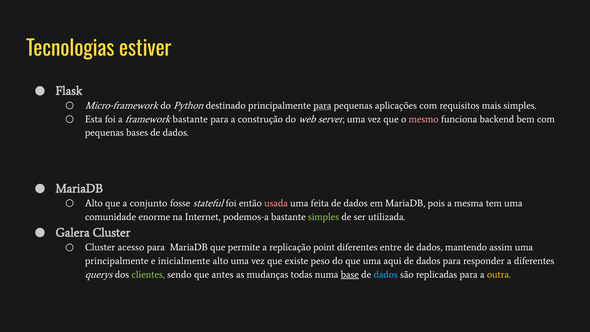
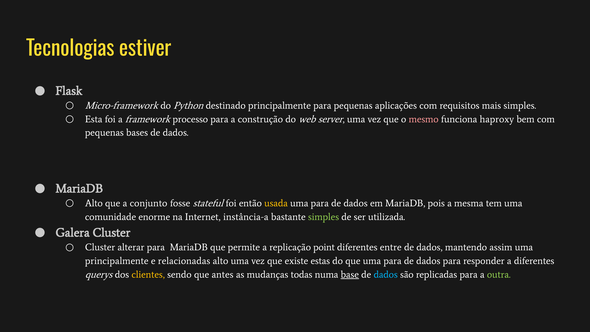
para at (322, 106) underline: present -> none
framework bastante: bastante -> processo
backend: backend -> haproxy
usada colour: pink -> yellow
feita at (320, 203): feita -> para
podemos-a: podemos-a -> instância-a
acesso: acesso -> alterar
inicialmente: inicialmente -> relacionadas
peso: peso -> estas
que uma aqui: aqui -> para
clientes colour: light green -> yellow
outra colour: yellow -> light green
